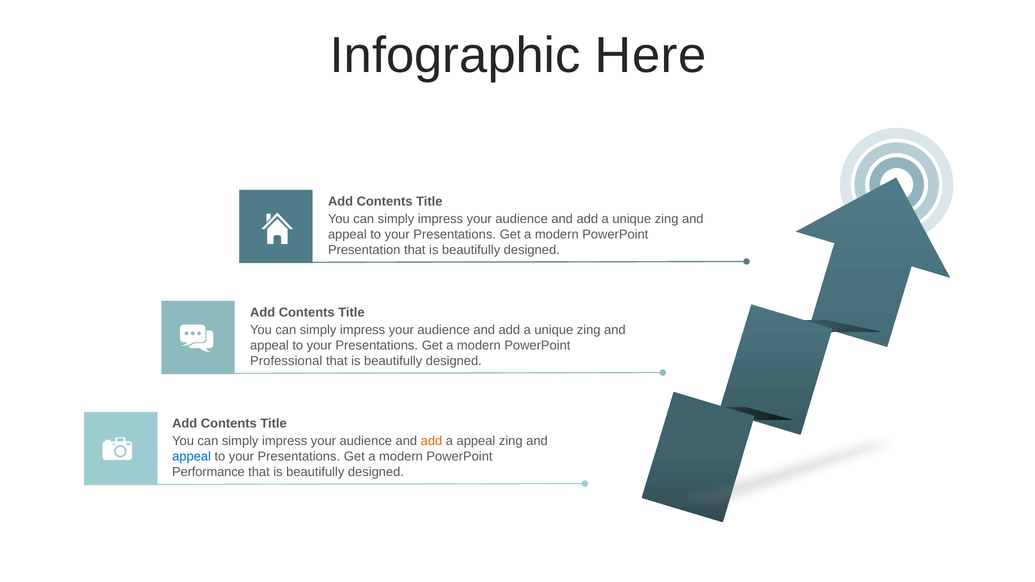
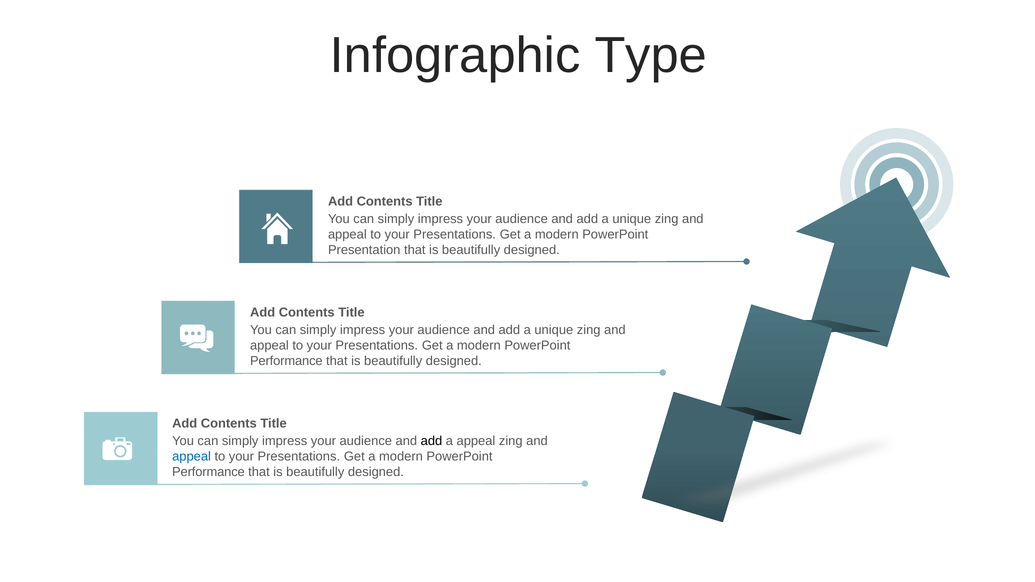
Here: Here -> Type
Professional at (286, 361): Professional -> Performance
add at (431, 441) colour: orange -> black
